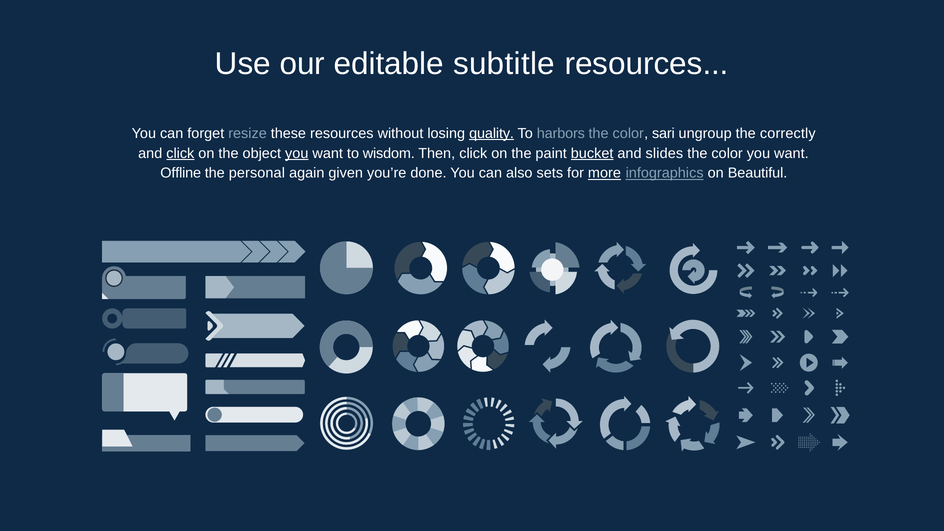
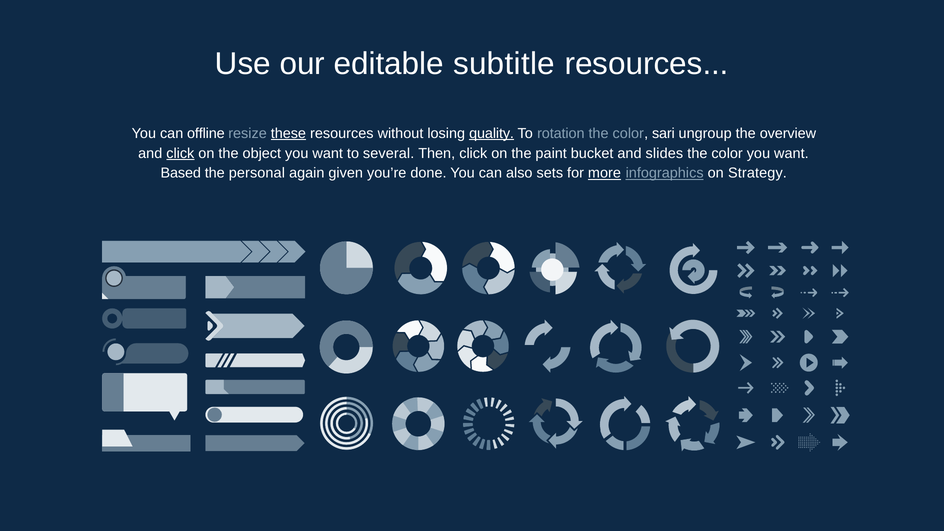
forget: forget -> offline
these underline: none -> present
harbors: harbors -> rotation
correctly: correctly -> overview
you at (297, 153) underline: present -> none
wisdom: wisdom -> several
bucket underline: present -> none
Offline: Offline -> Based
Beautiful: Beautiful -> Strategy
